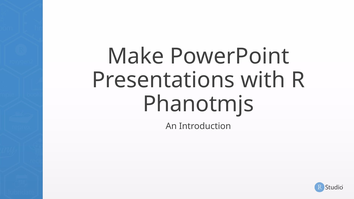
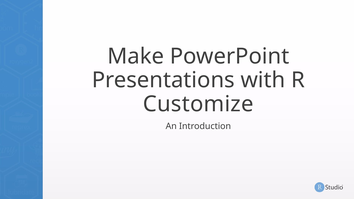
Phanotmjs: Phanotmjs -> Customize
